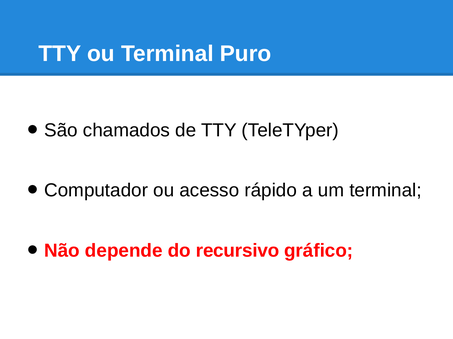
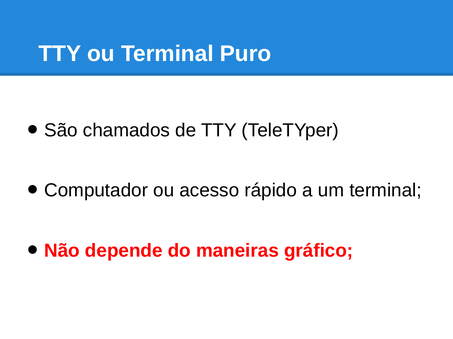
recursivo: recursivo -> maneiras
